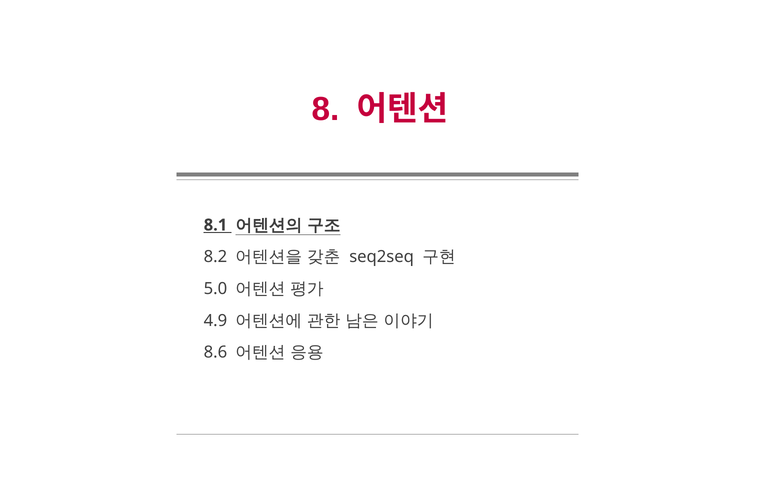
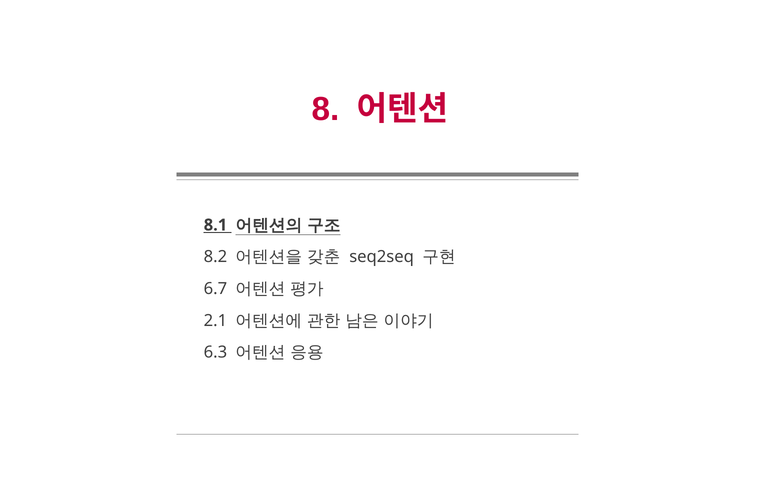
5.0: 5.0 -> 6.7
4.9: 4.9 -> 2.1
8.6: 8.6 -> 6.3
